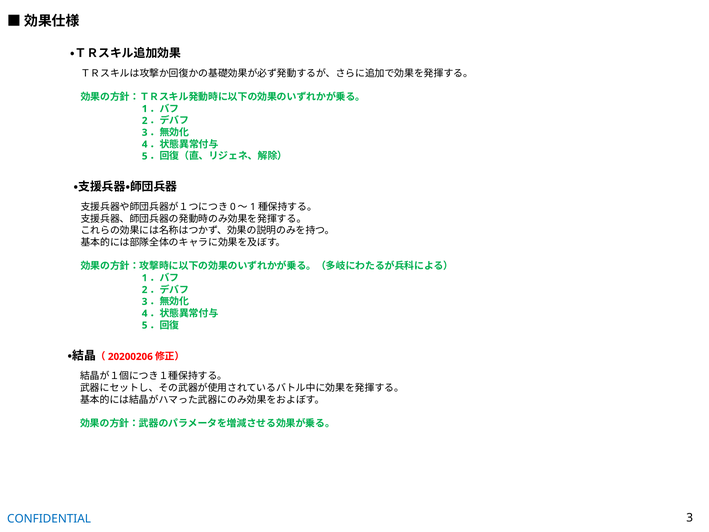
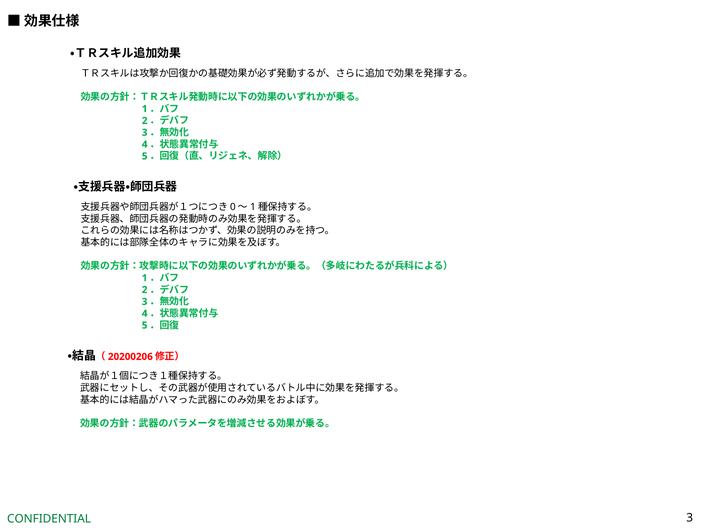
CONFIDENTIAL colour: blue -> green
